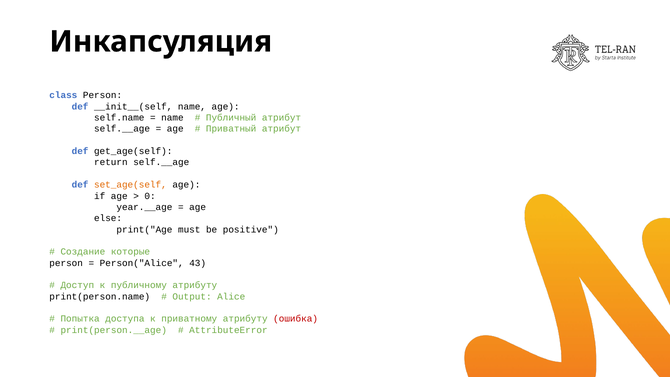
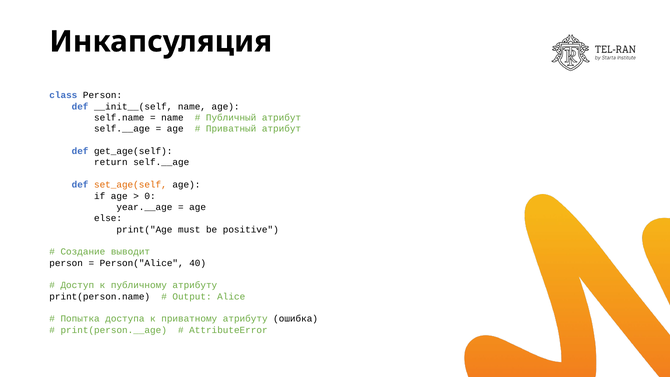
которые: которые -> выводит
43: 43 -> 40
ошибка colour: red -> black
